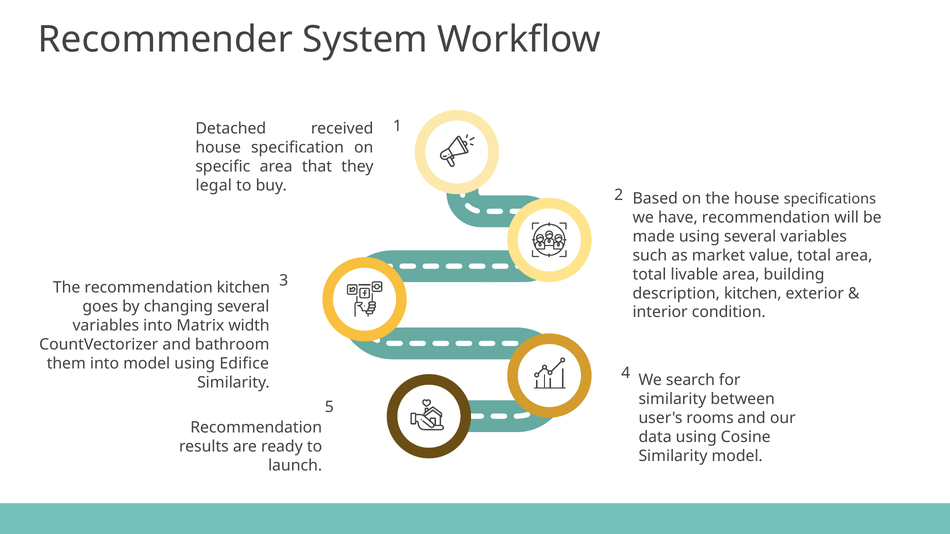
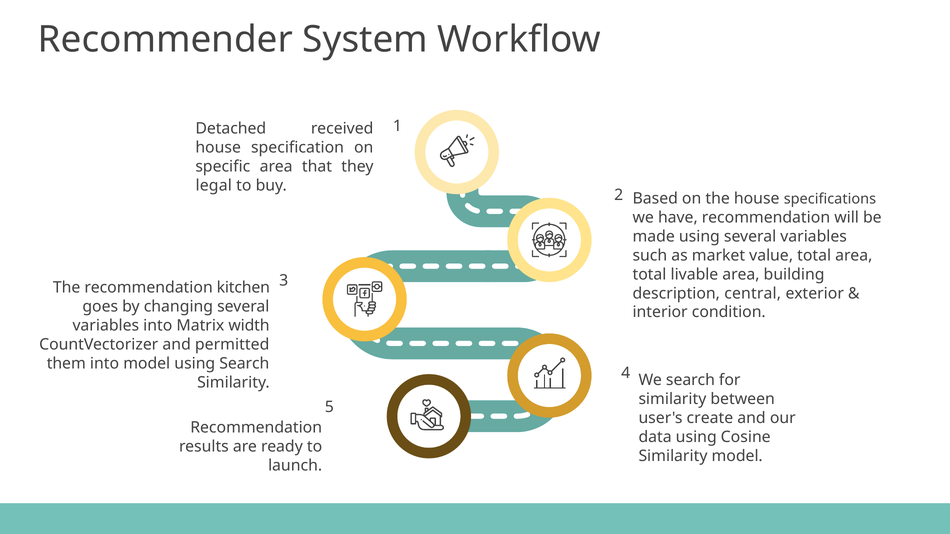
description kitchen: kitchen -> central
bathroom: bathroom -> permitted
using Edifice: Edifice -> Search
rooms: rooms -> create
